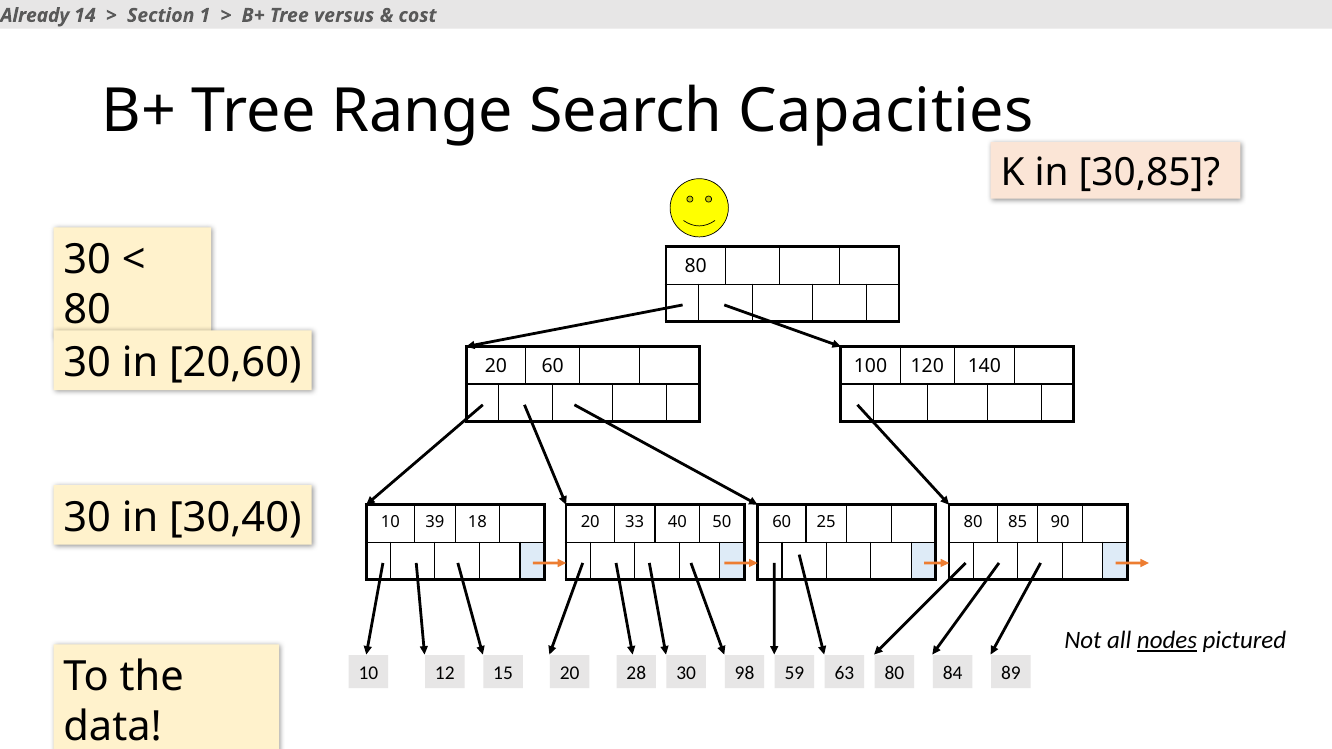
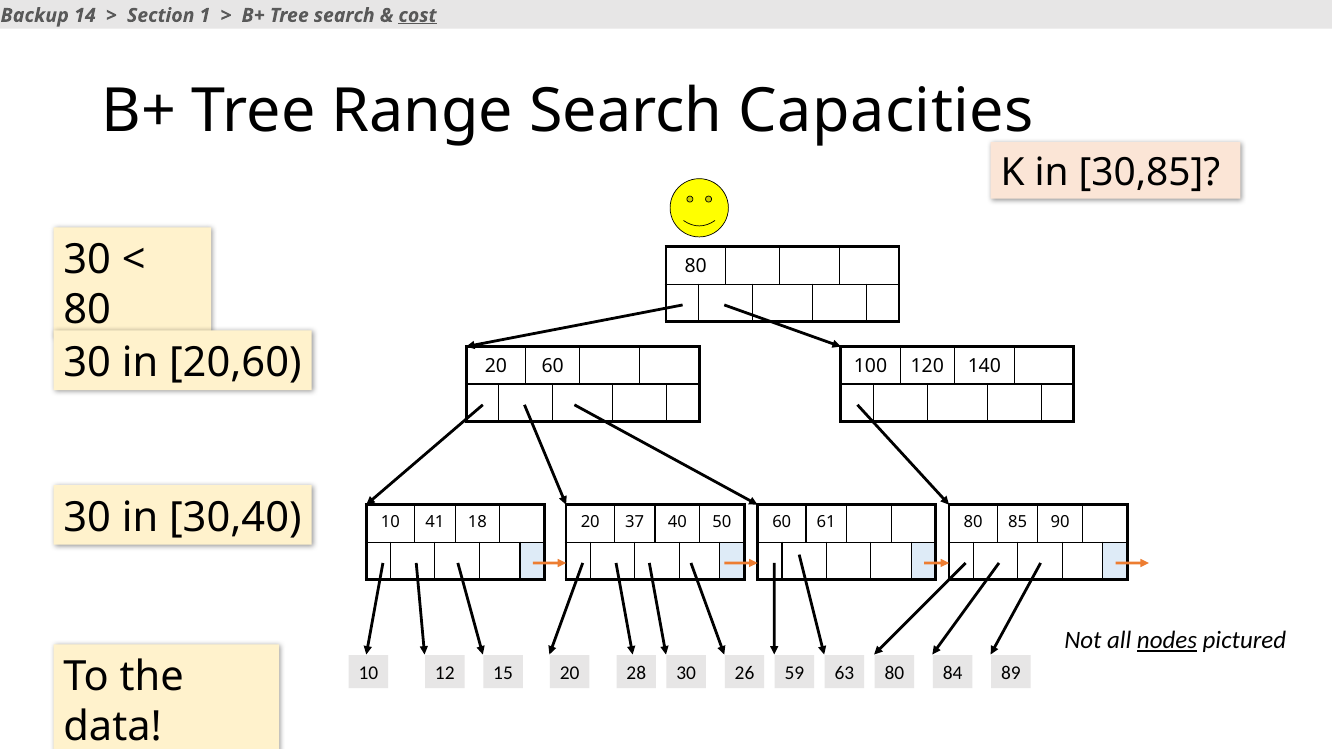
Already: Already -> Backup
Tree versus: versus -> search
cost underline: none -> present
39: 39 -> 41
33: 33 -> 37
25: 25 -> 61
98: 98 -> 26
